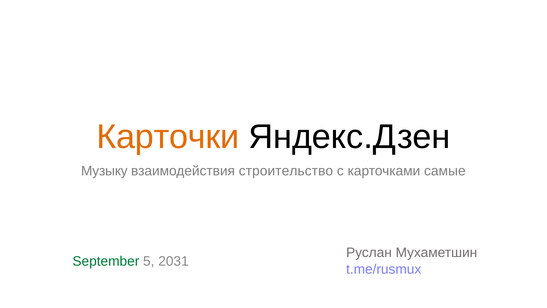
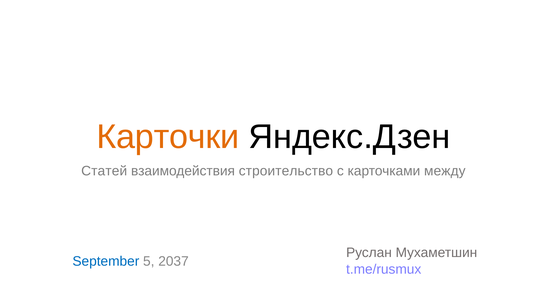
Музыку: Музыку -> Статей
самые: самые -> между
September colour: green -> blue
2031: 2031 -> 2037
